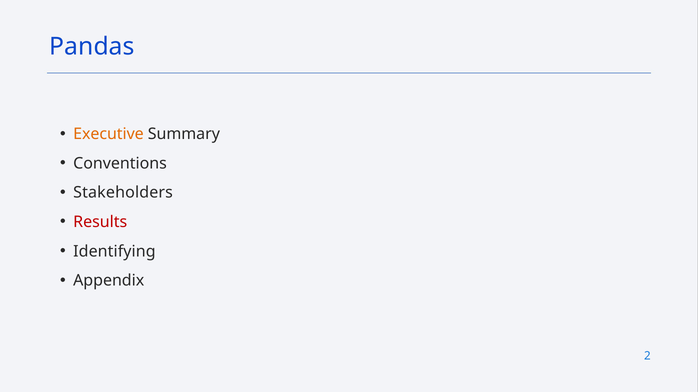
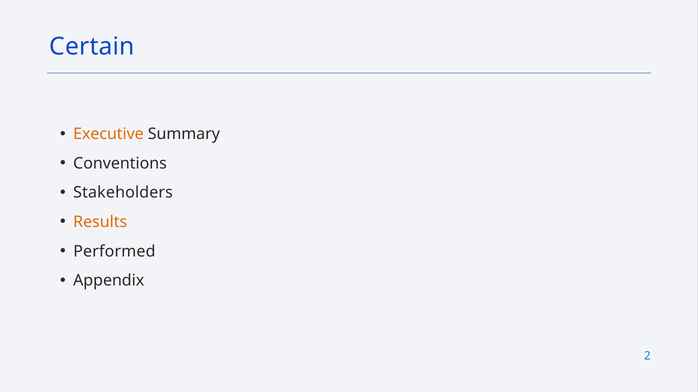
Pandas: Pandas -> Certain
Results colour: red -> orange
Identifying: Identifying -> Performed
